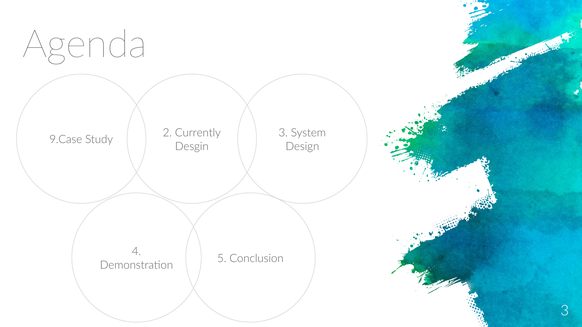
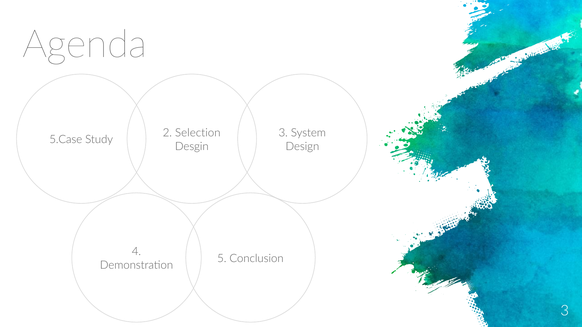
Currently: Currently -> Selection
9.Case: 9.Case -> 5.Case
